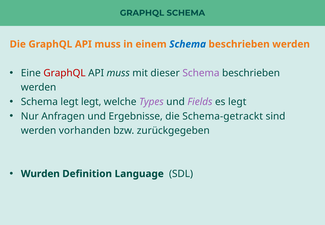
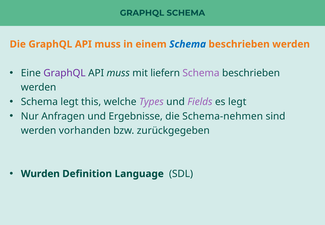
GraphQL at (65, 73) colour: red -> purple
dieser: dieser -> liefern
legt legt: legt -> this
Schema-getrackt: Schema-getrackt -> Schema-nehmen
